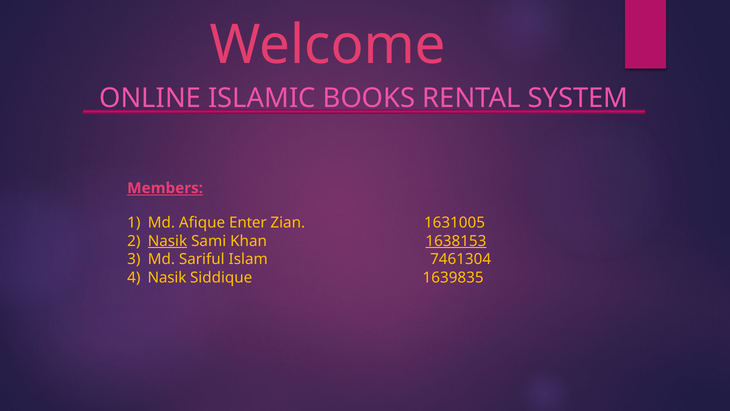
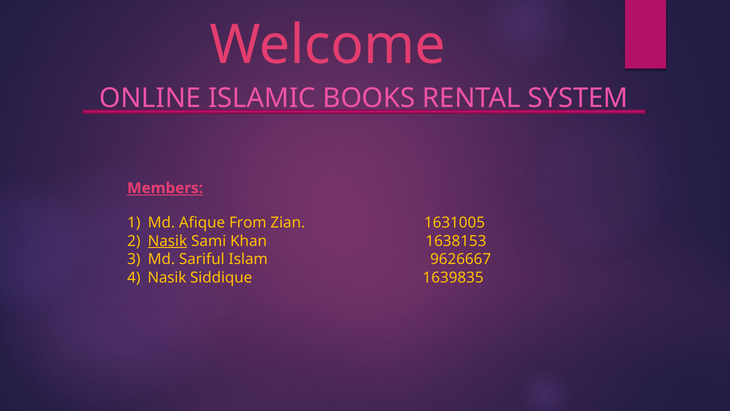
Enter: Enter -> From
1638153 underline: present -> none
7461304: 7461304 -> 9626667
